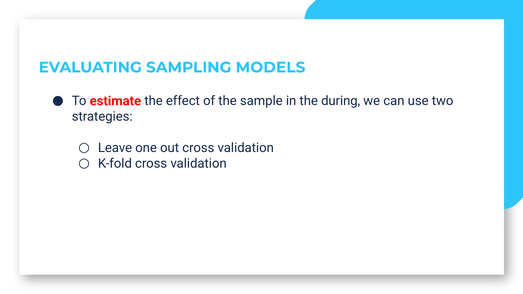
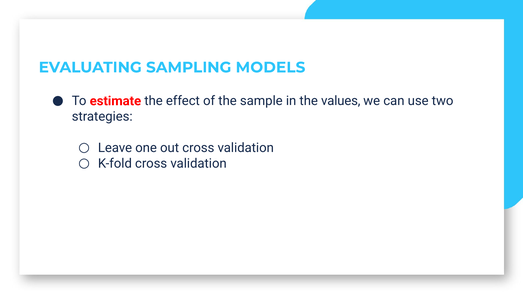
during: during -> values
